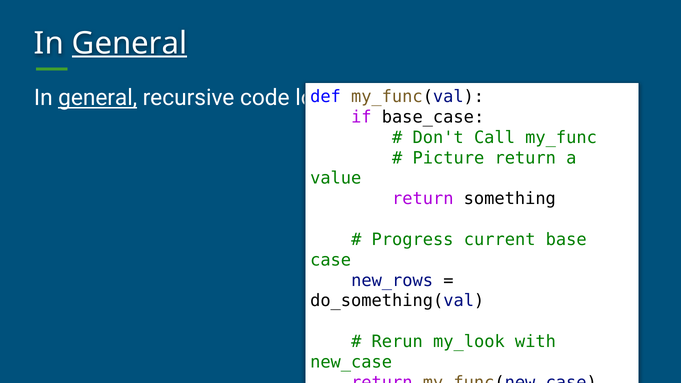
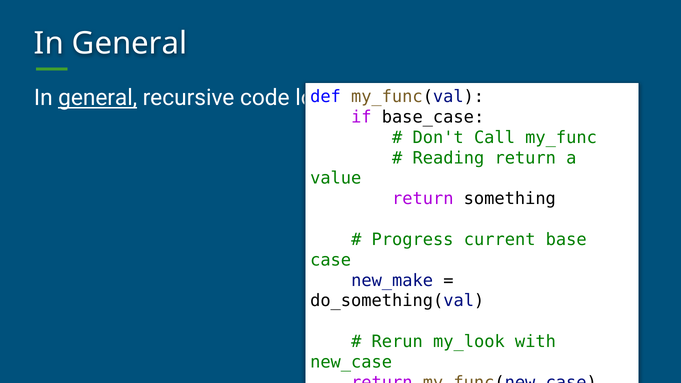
General at (129, 43) underline: present -> none
Picture: Picture -> Reading
new_rows: new_rows -> new_make
